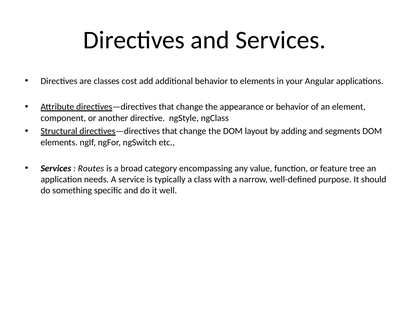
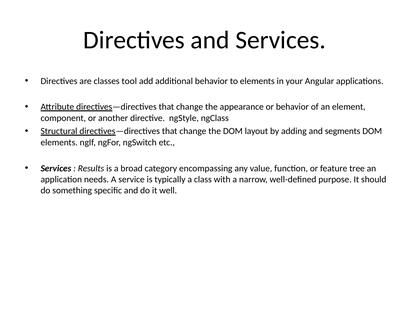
cost: cost -> tool
Routes: Routes -> Results
